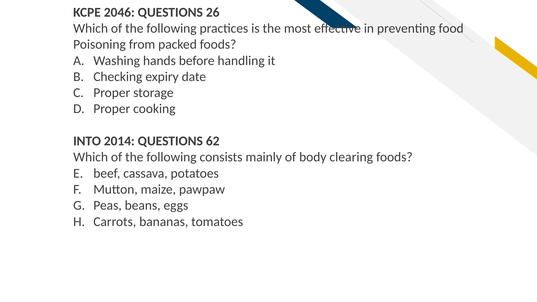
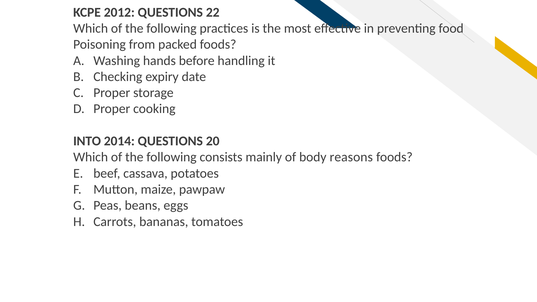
2046: 2046 -> 2012
26: 26 -> 22
62: 62 -> 20
clearing: clearing -> reasons
